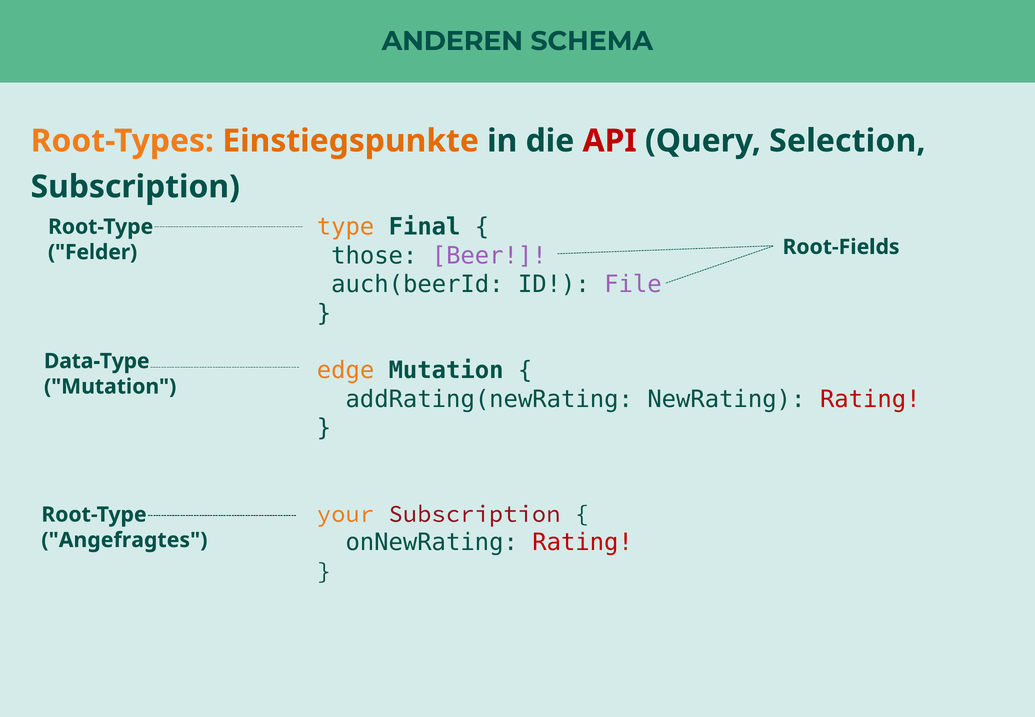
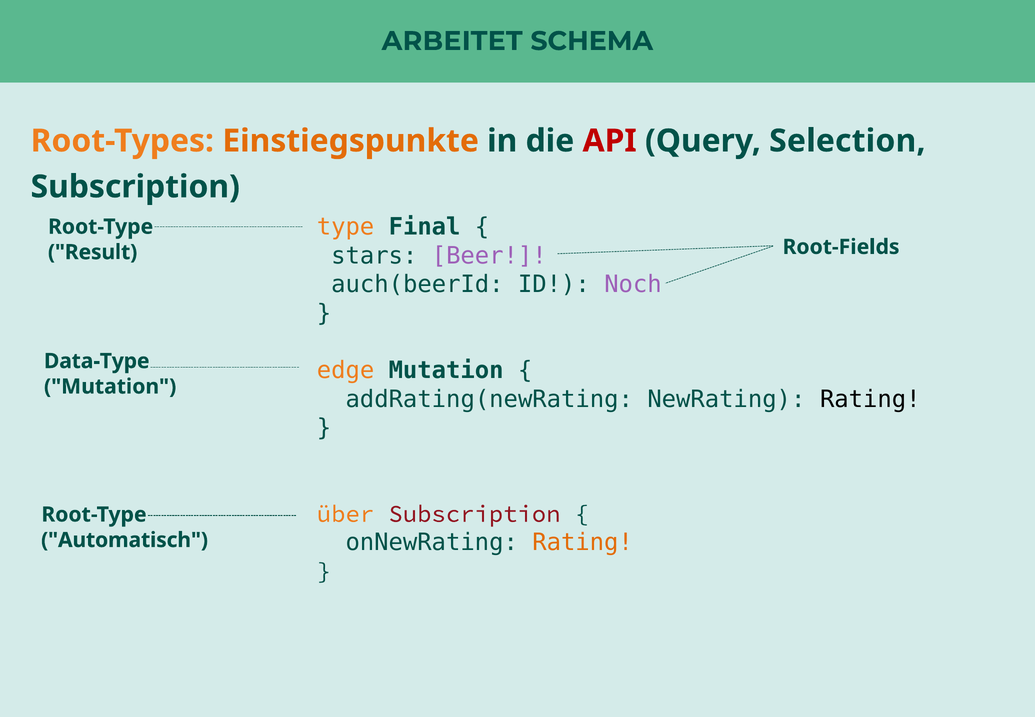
ANDEREN: ANDEREN -> ARBEITET
those: those -> stars
Felder: Felder -> Result
File: File -> Noch
Rating at (870, 399) colour: red -> black
your: your -> über
Rating at (583, 542) colour: red -> orange
Angefragtes: Angefragtes -> Automatisch
